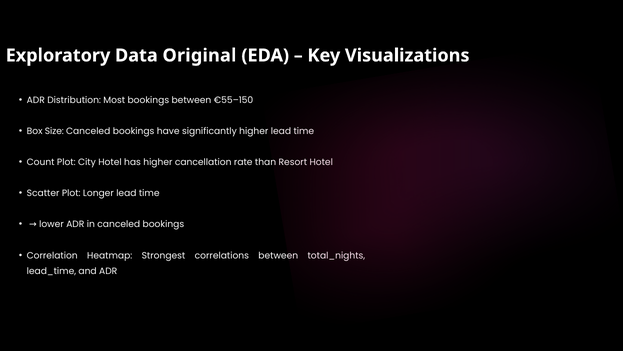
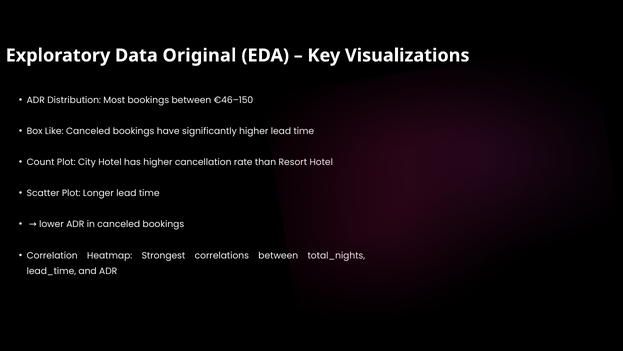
€55–150: €55–150 -> €46–150
Size: Size -> Like
